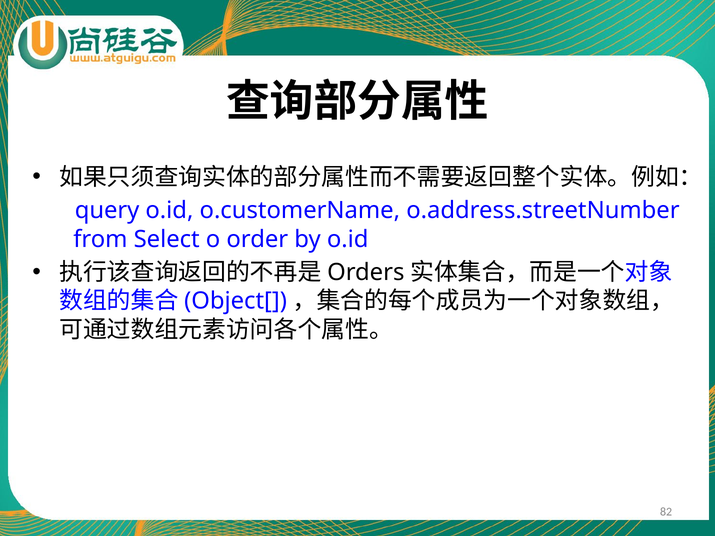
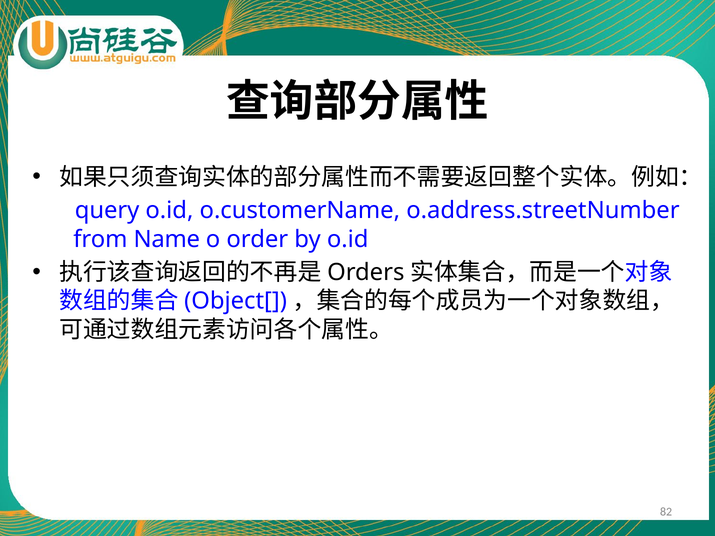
Select: Select -> Name
